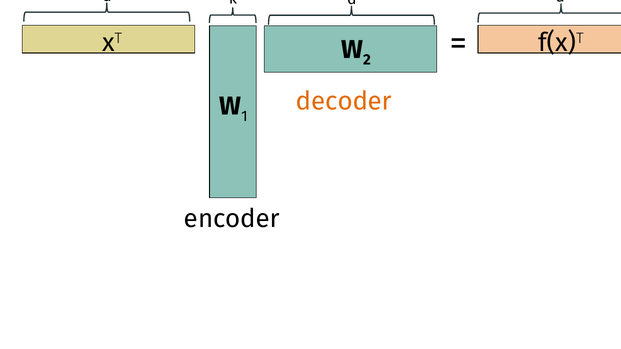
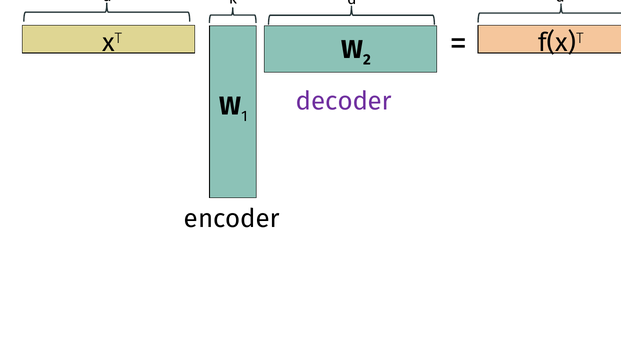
decoder colour: orange -> purple
